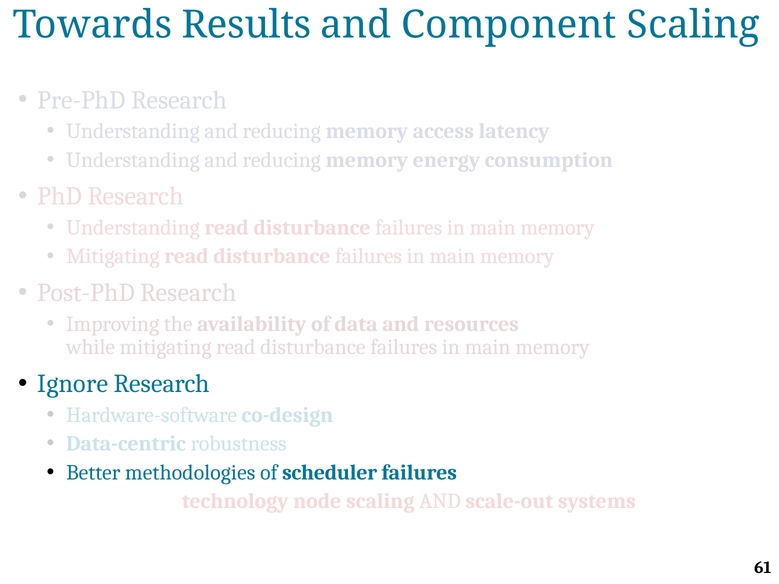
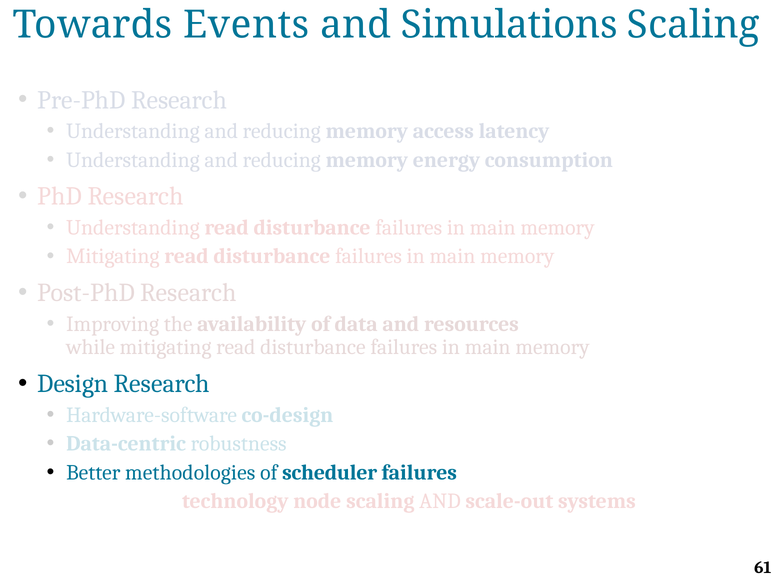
Results: Results -> Events
Component: Component -> Simulations
Ignore: Ignore -> Design
